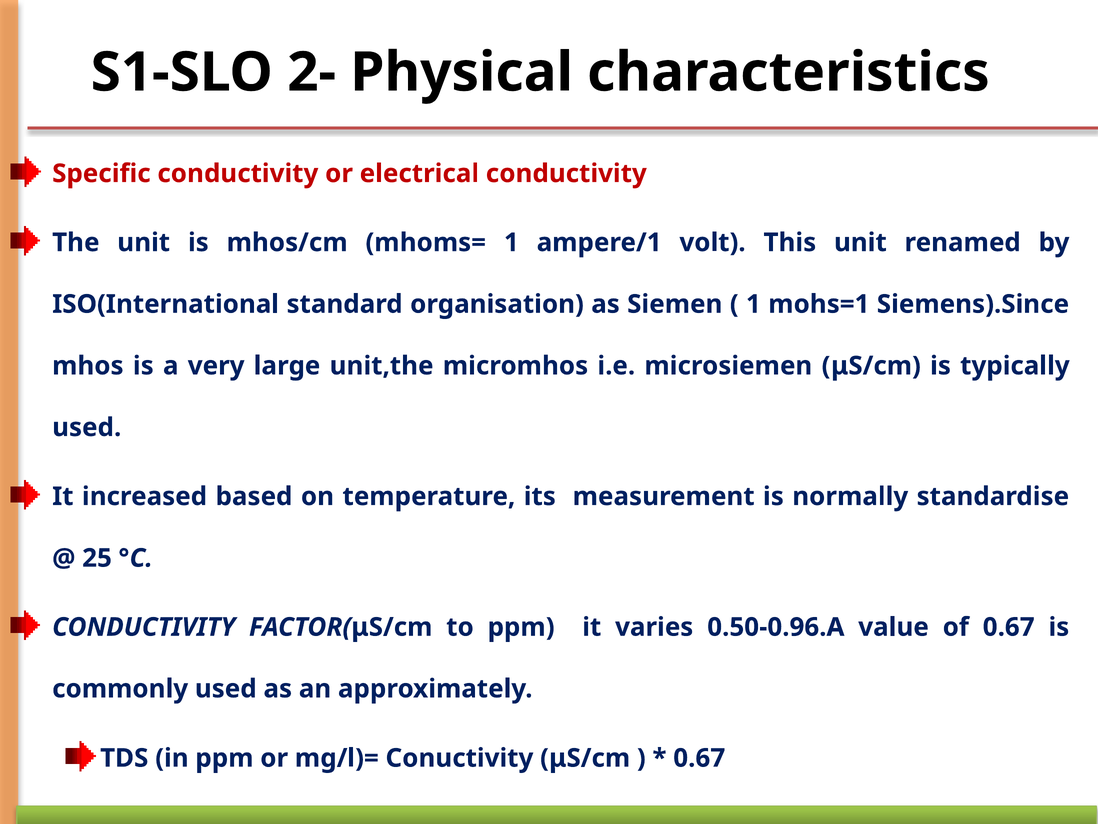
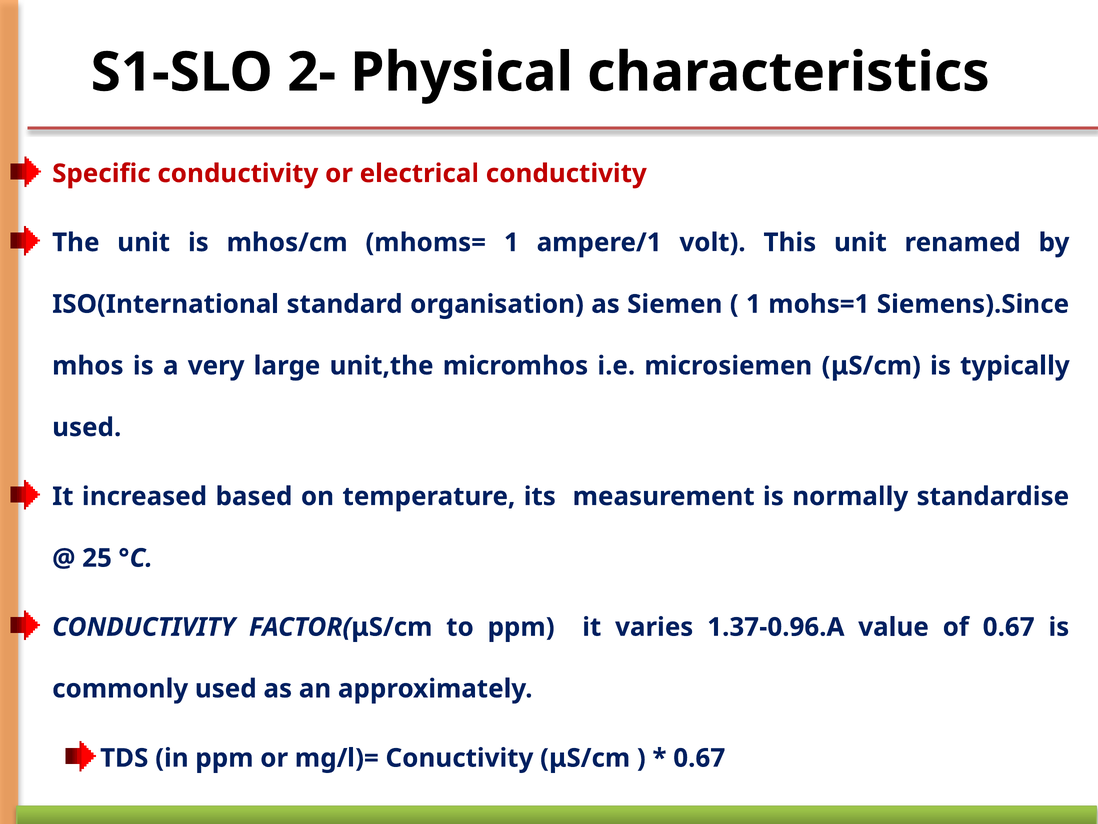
0.50-0.96.A: 0.50-0.96.A -> 1.37-0.96.A
